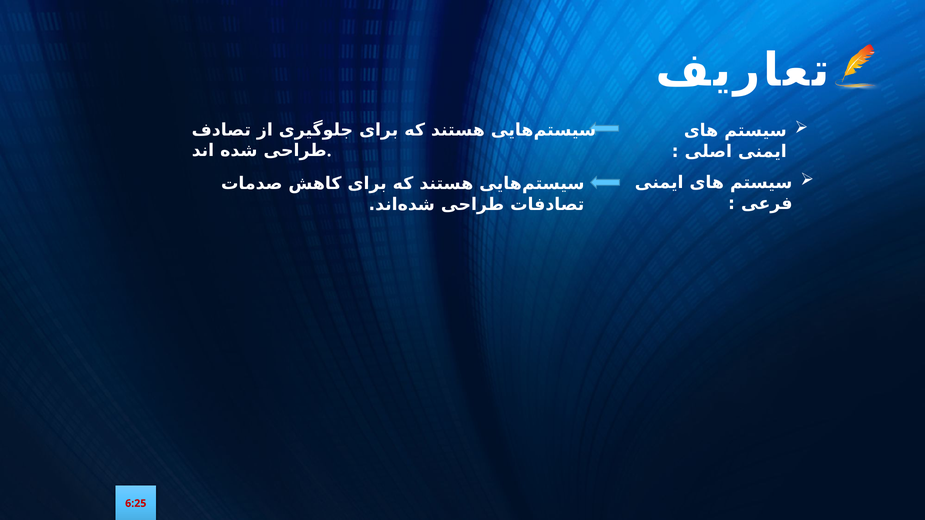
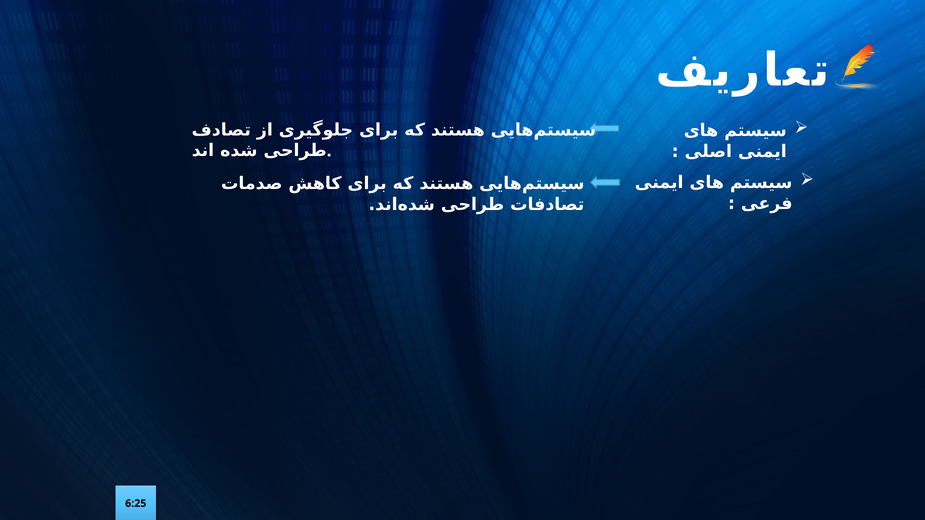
6:25 colour: red -> black
